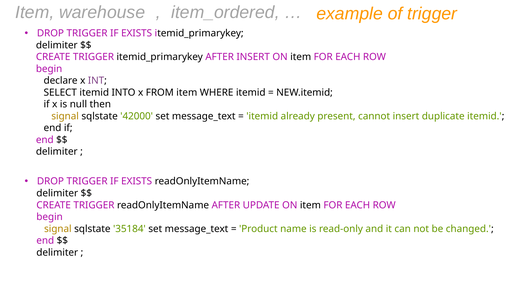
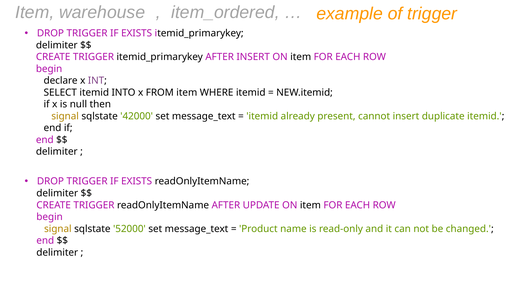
35184: 35184 -> 52000
